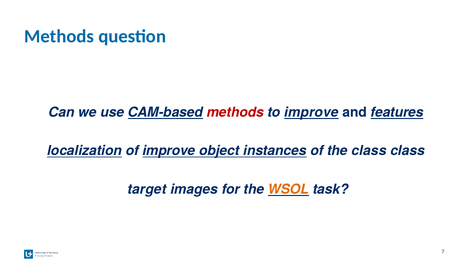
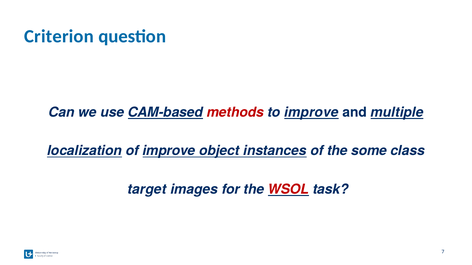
Methods at (59, 37): Methods -> Criterion
features: features -> multiple
the class: class -> some
WSOL colour: orange -> red
